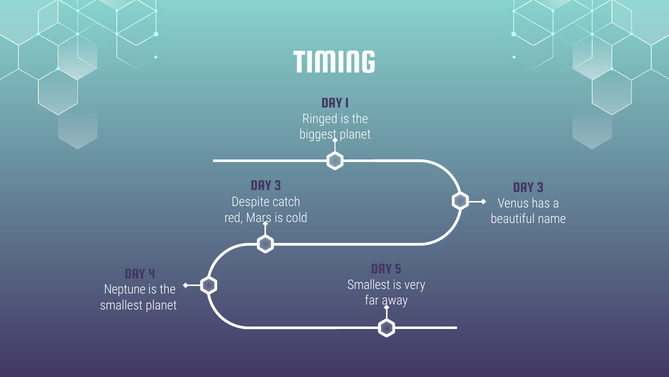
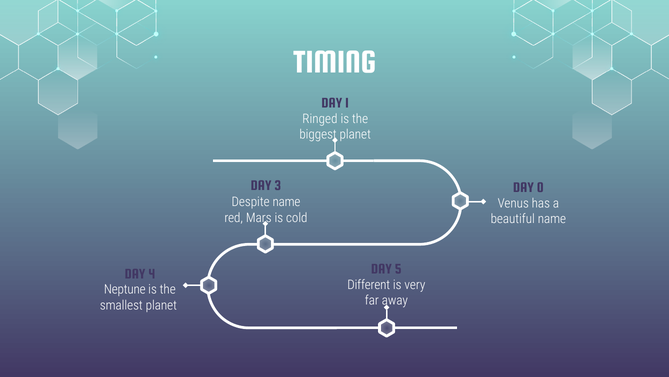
3 at (540, 187): 3 -> 0
Despite catch: catch -> name
Smallest at (369, 284): Smallest -> Different
